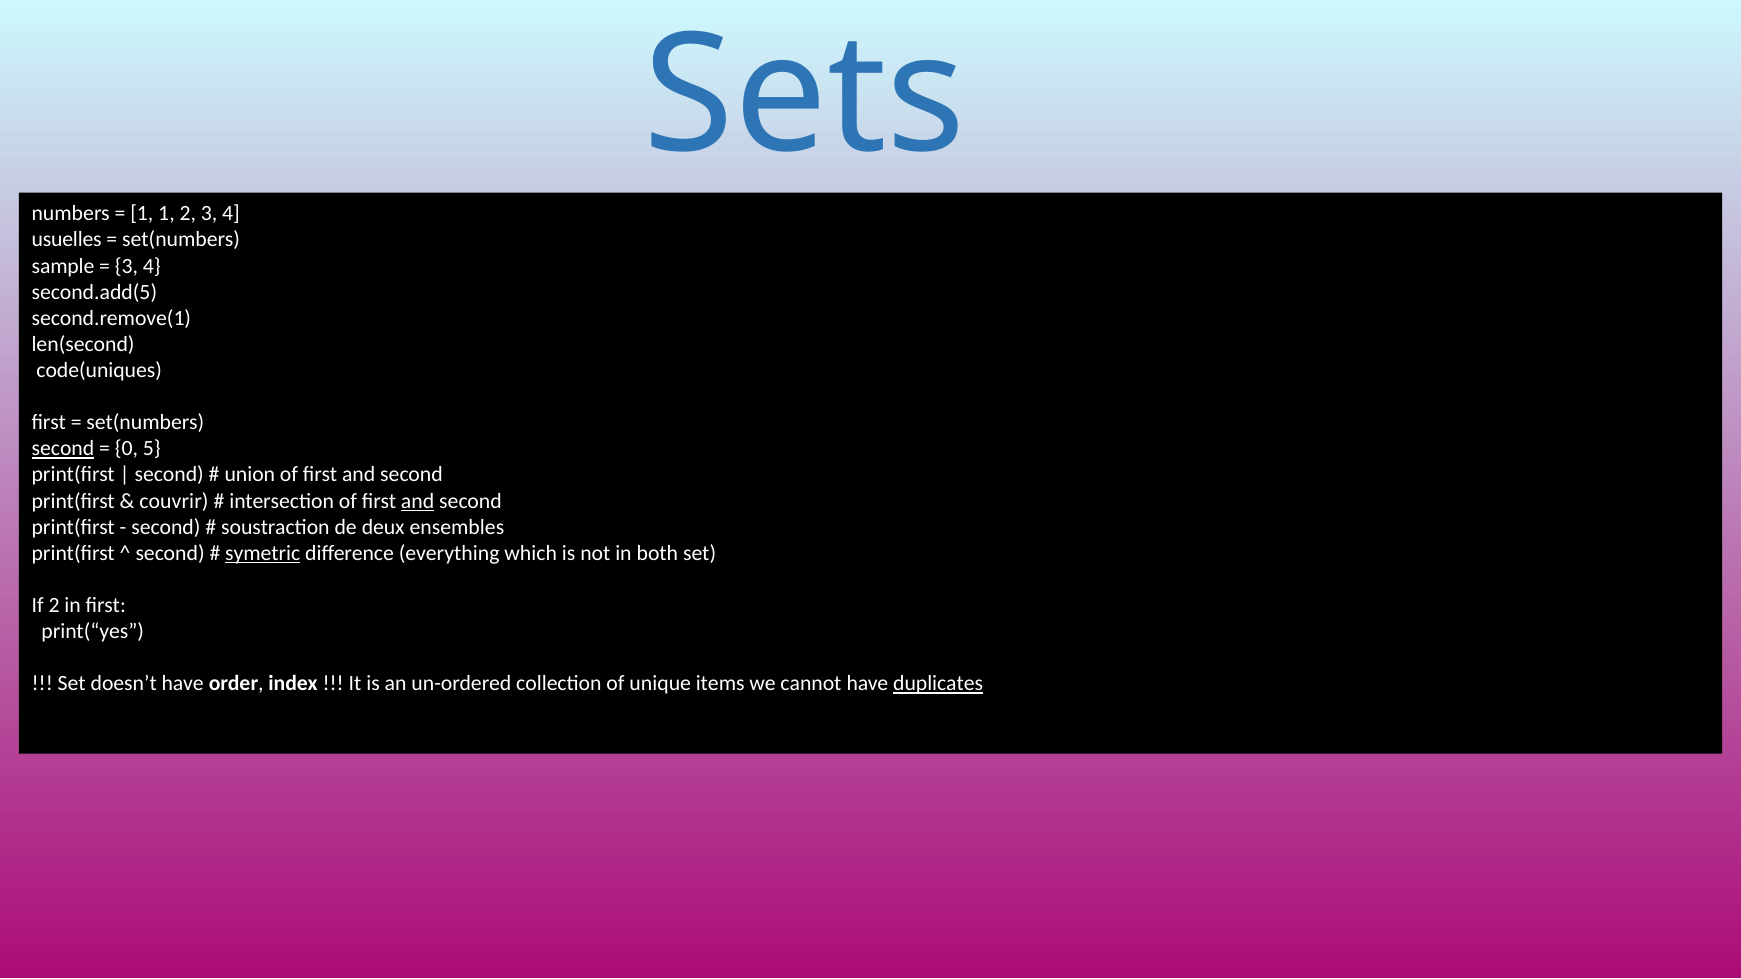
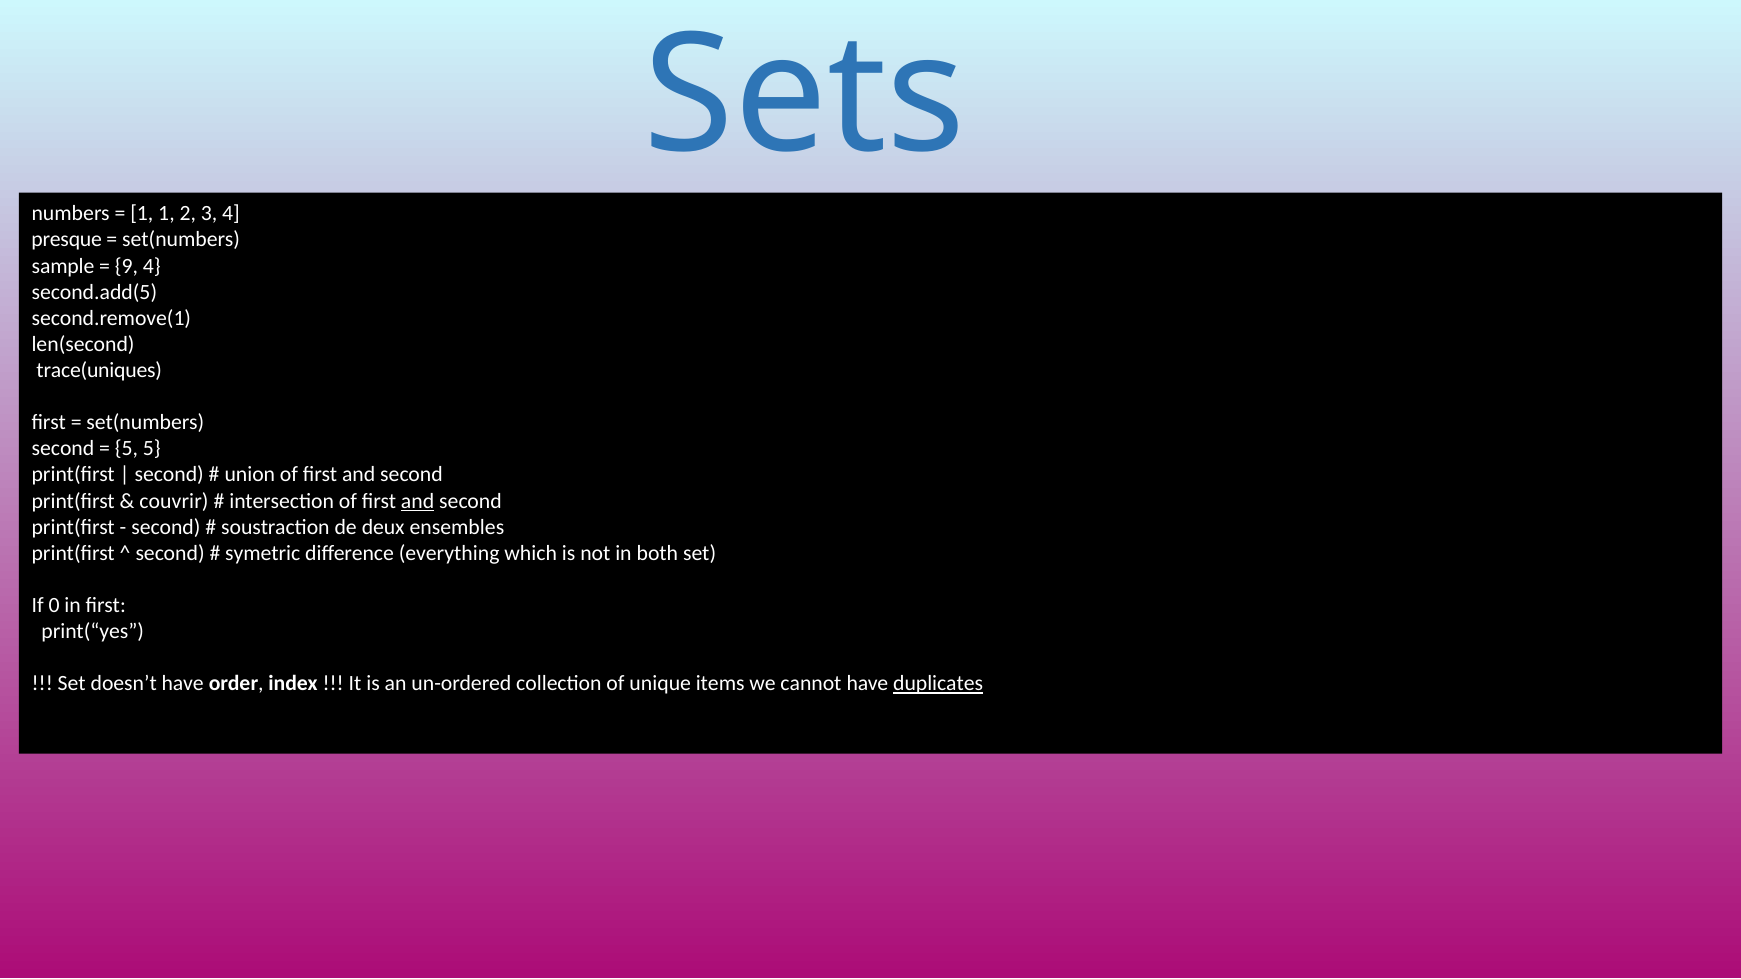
usuelles: usuelles -> presque
3 at (126, 266): 3 -> 9
code(uniques: code(uniques -> trace(uniques
second at (63, 449) underline: present -> none
0 at (126, 449): 0 -> 5
symetric underline: present -> none
If 2: 2 -> 0
